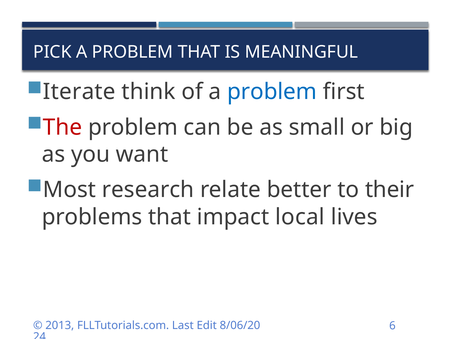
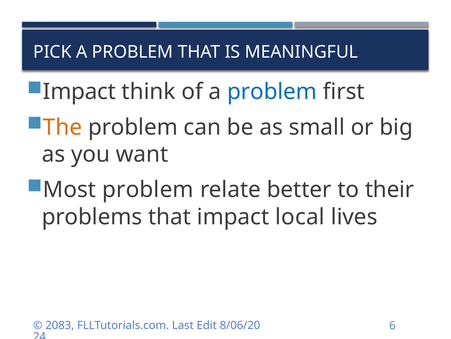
Iterate at (79, 92): Iterate -> Impact
The colour: red -> orange
Most research: research -> problem
2013: 2013 -> 2083
